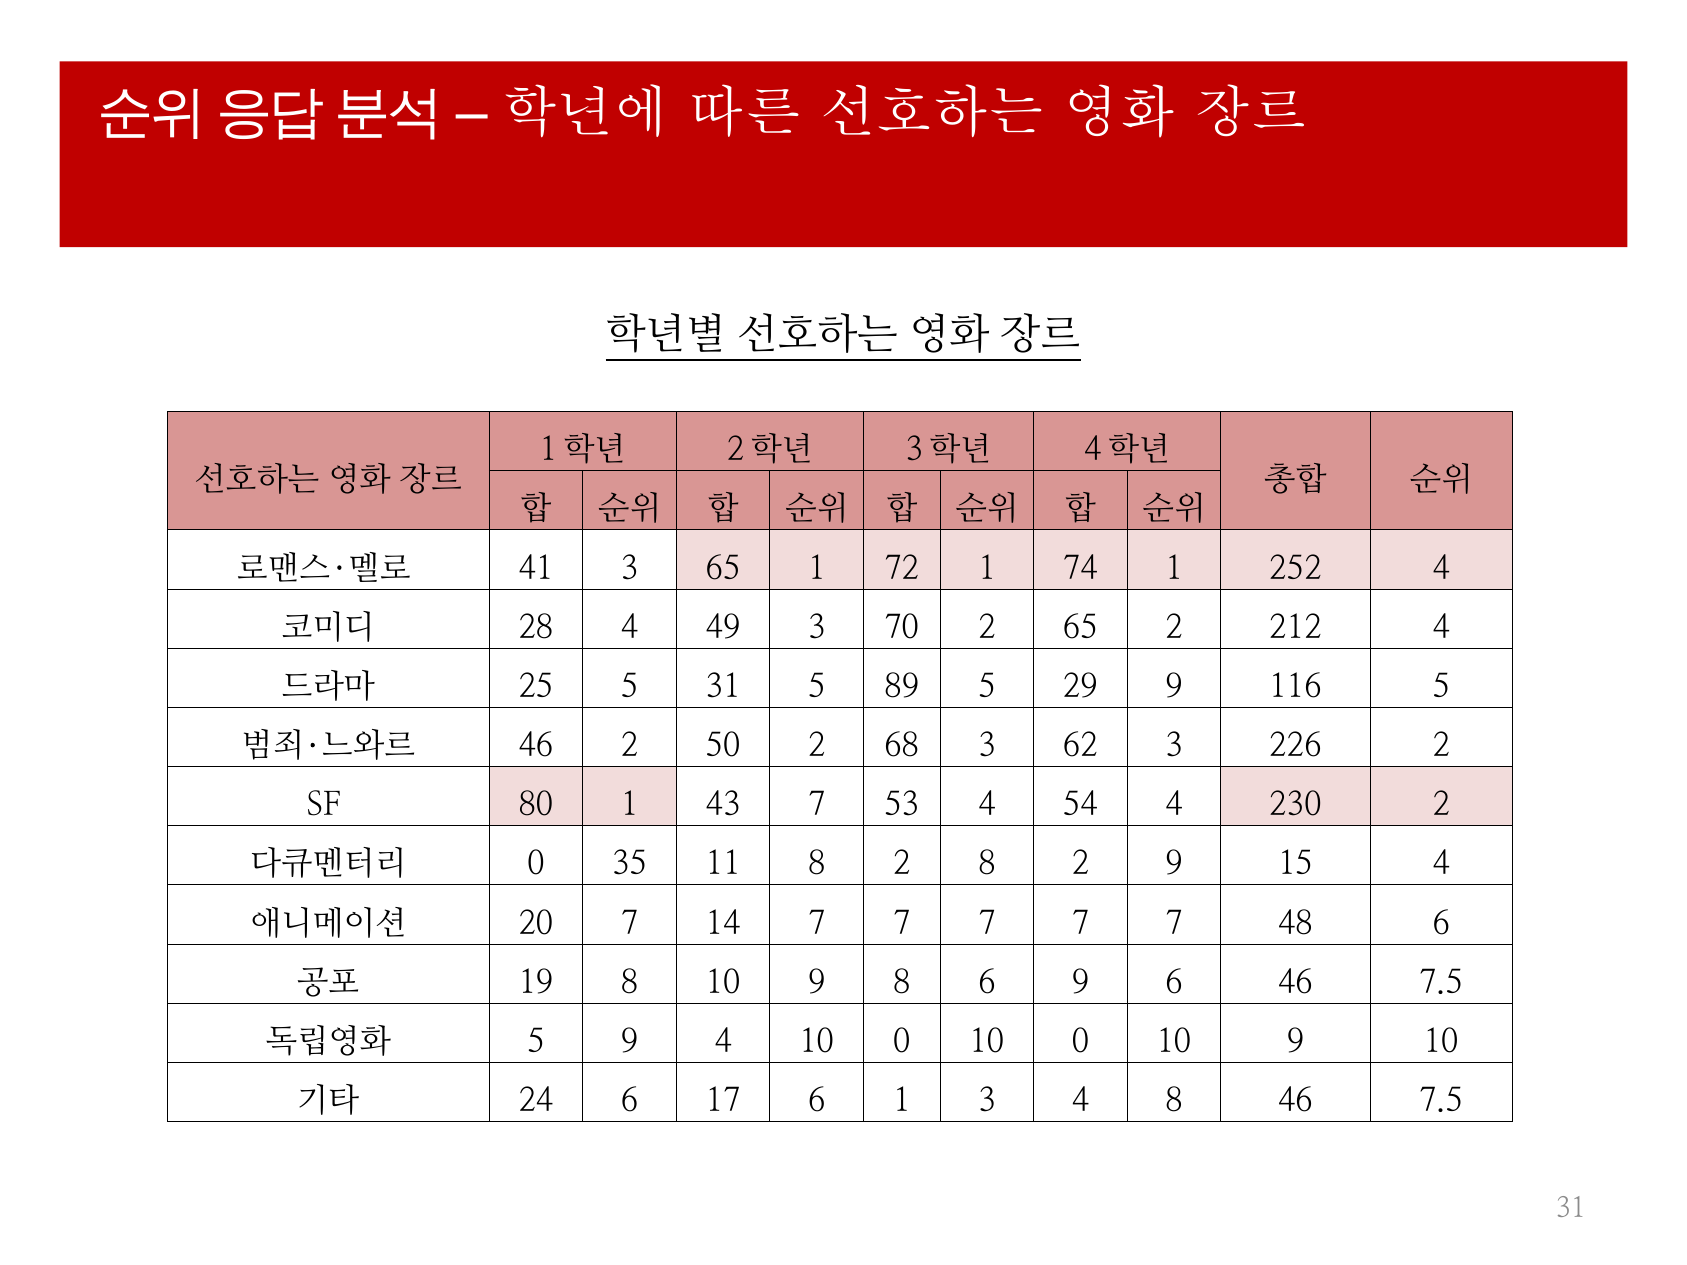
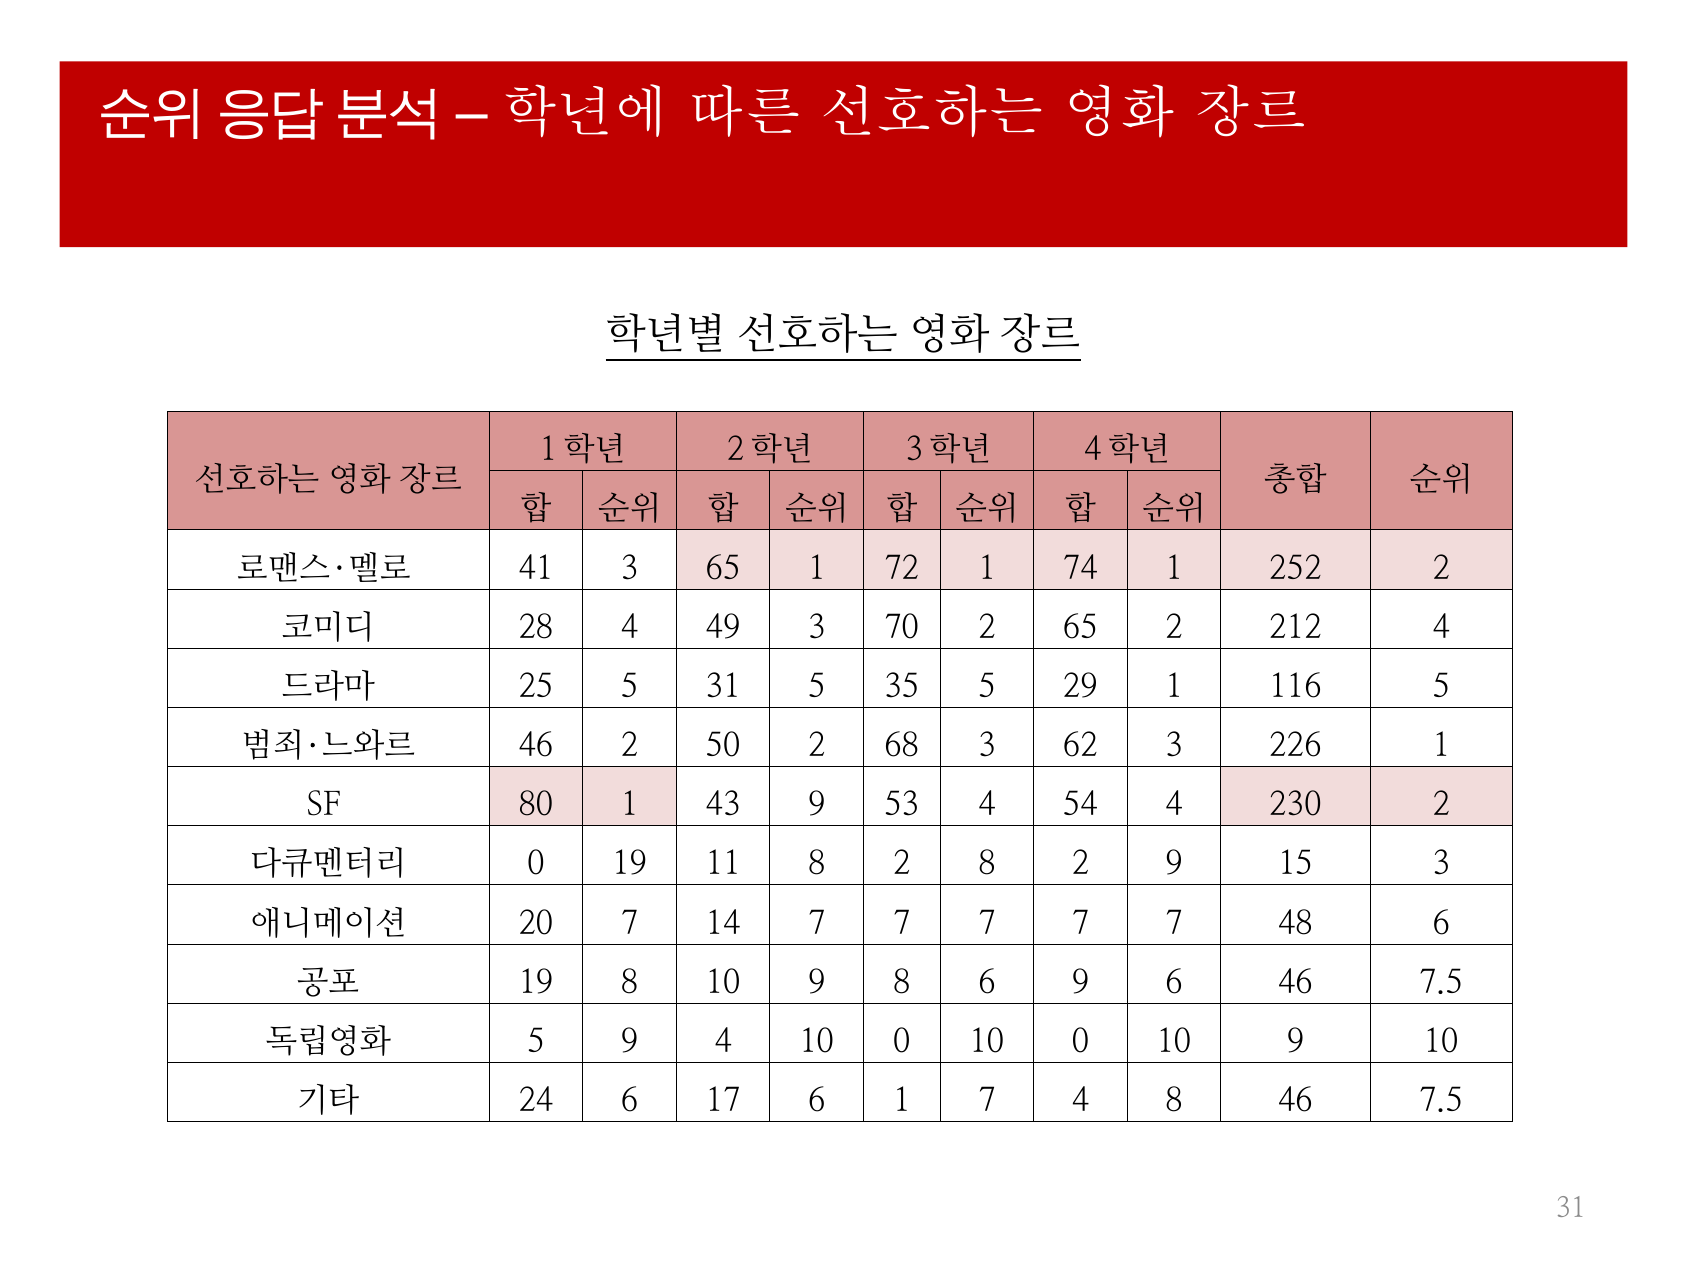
252 4: 4 -> 2
89: 89 -> 35
29 9: 9 -> 1
226 2: 2 -> 1
43 7: 7 -> 9
0 35: 35 -> 19
15 4: 4 -> 3
1 3: 3 -> 7
